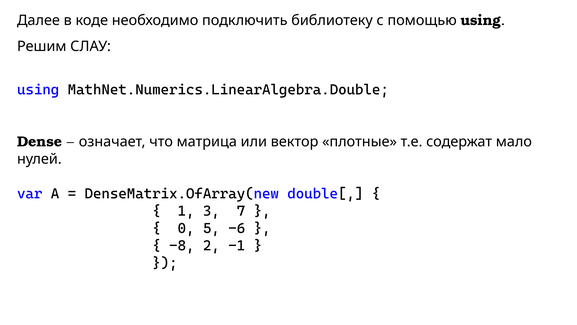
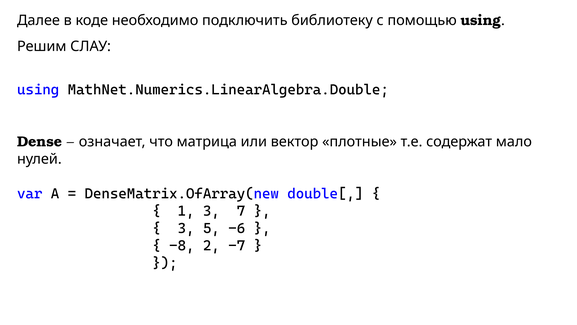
0 at (186, 228): 0 -> 3
-1: -1 -> -7
